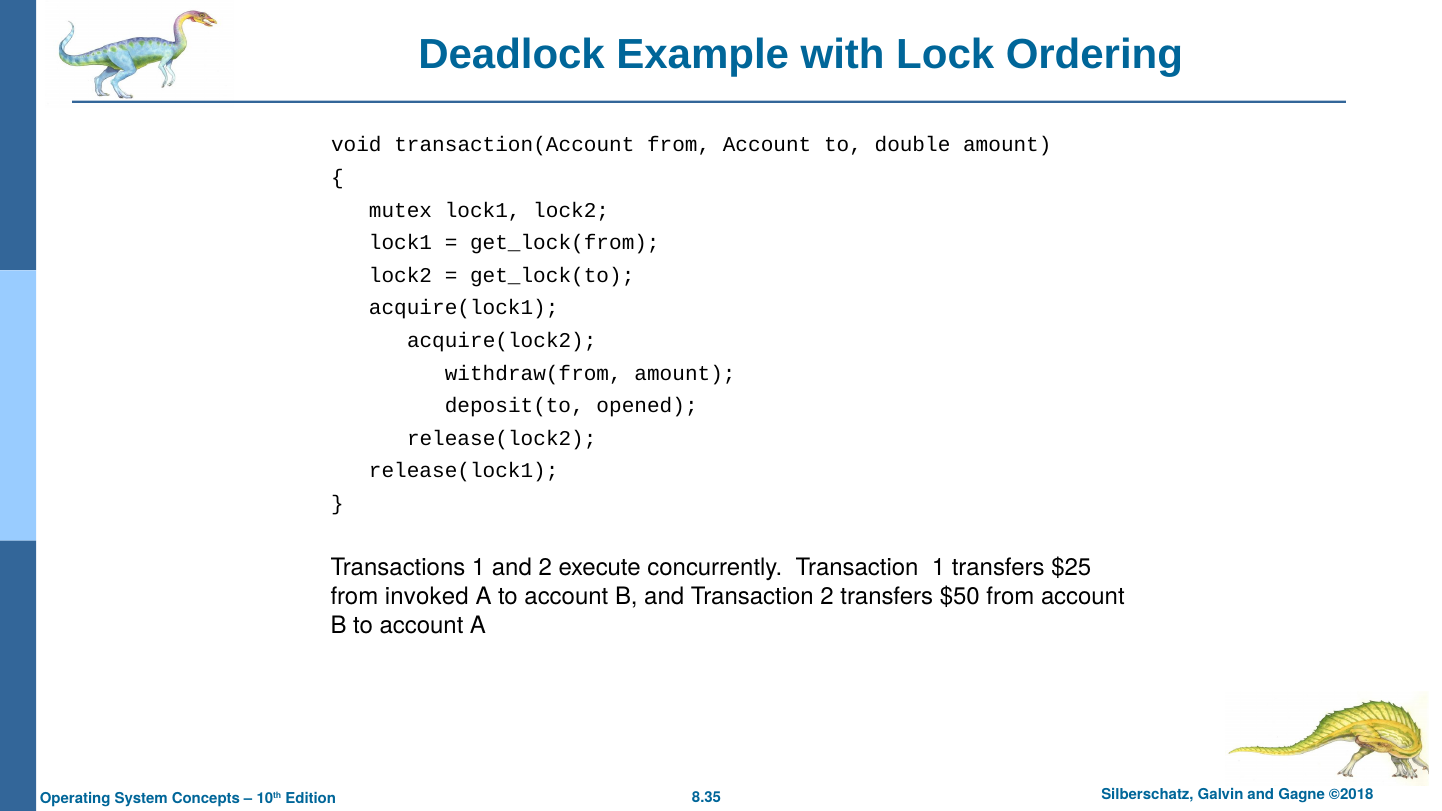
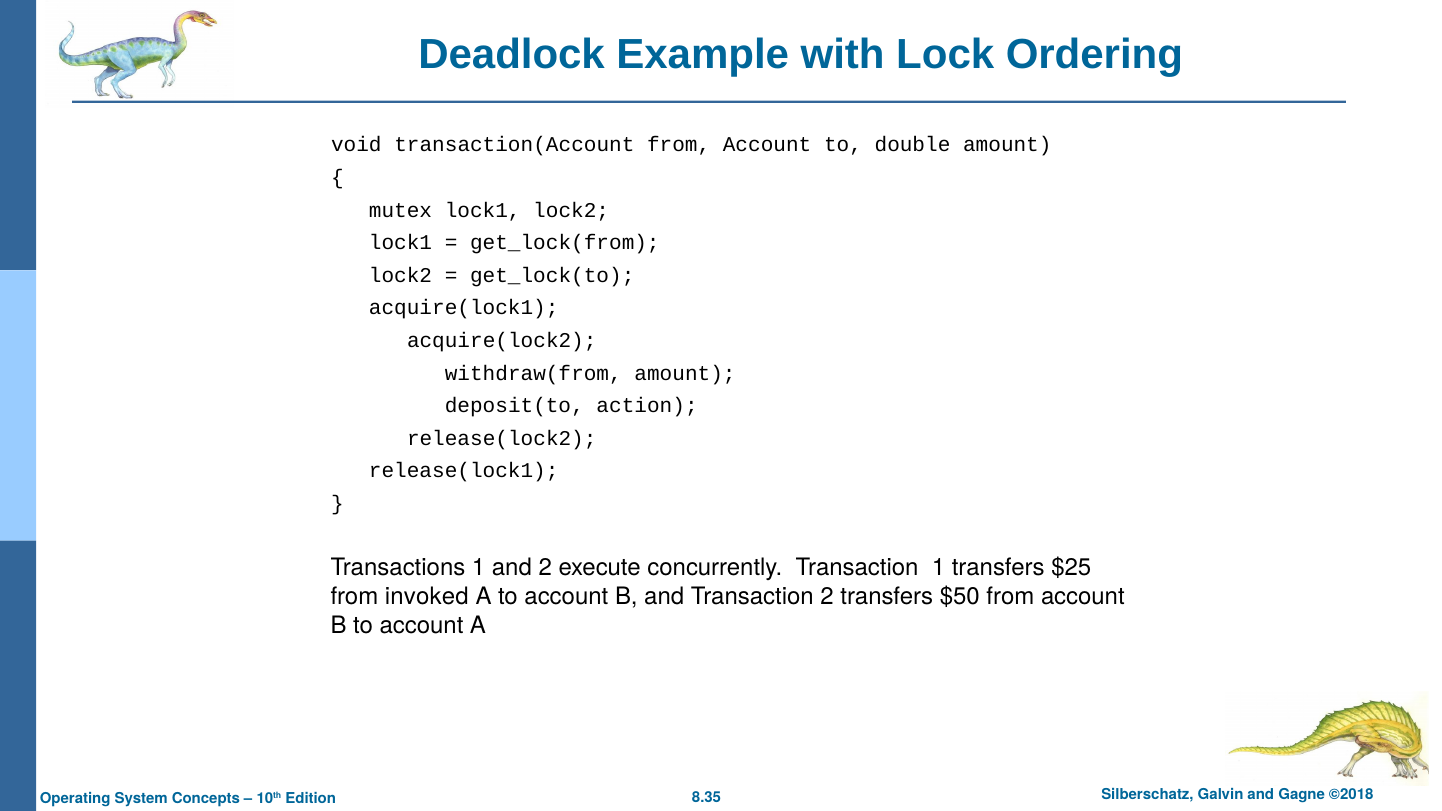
opened: opened -> action
